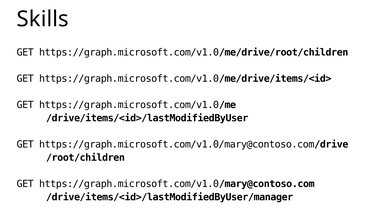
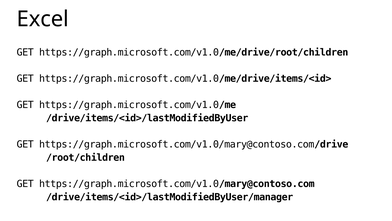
Skills: Skills -> Excel
